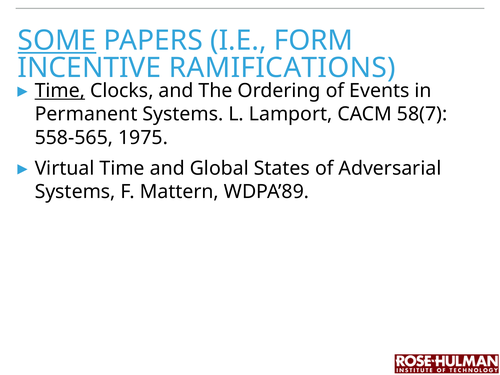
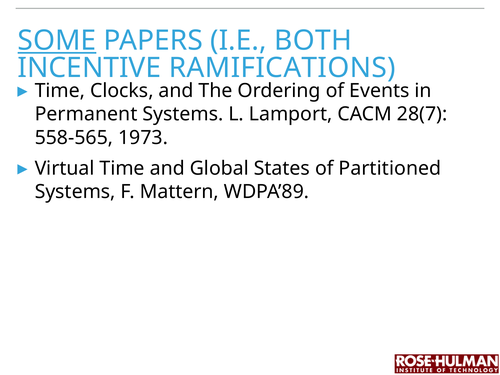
FORM: FORM -> BOTH
Time at (60, 91) underline: present -> none
58(7: 58(7 -> 28(7
1975: 1975 -> 1973
Adversarial: Adversarial -> Partitioned
